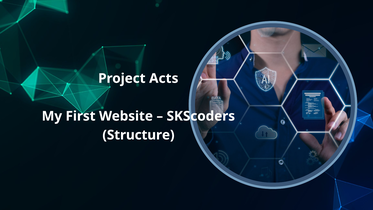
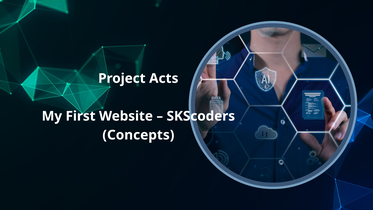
Structure: Structure -> Concepts
